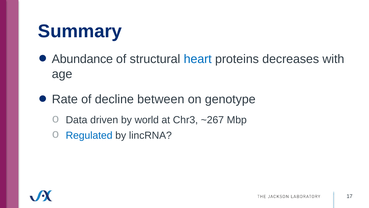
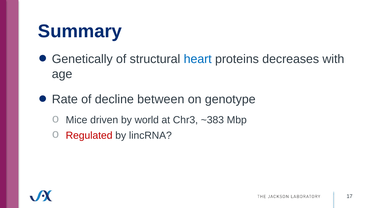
Abundance: Abundance -> Genetically
Data: Data -> Mice
~267: ~267 -> ~383
Regulated colour: blue -> red
